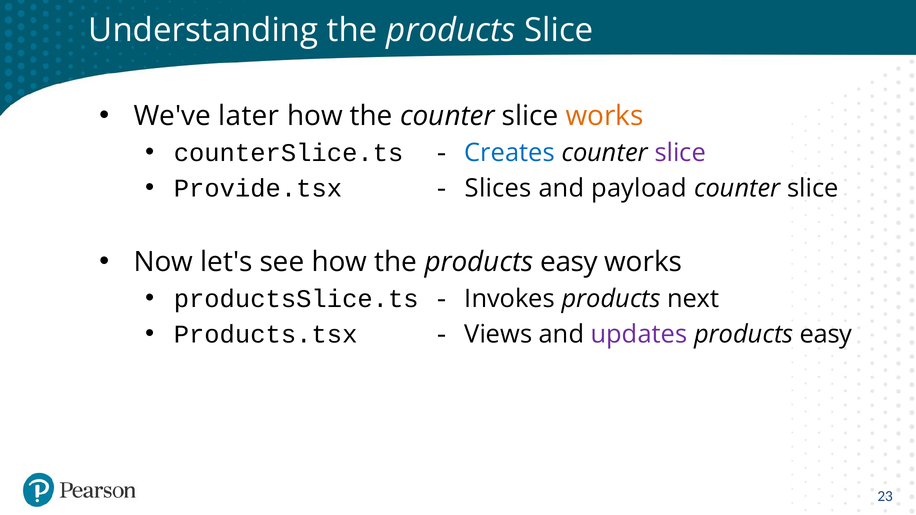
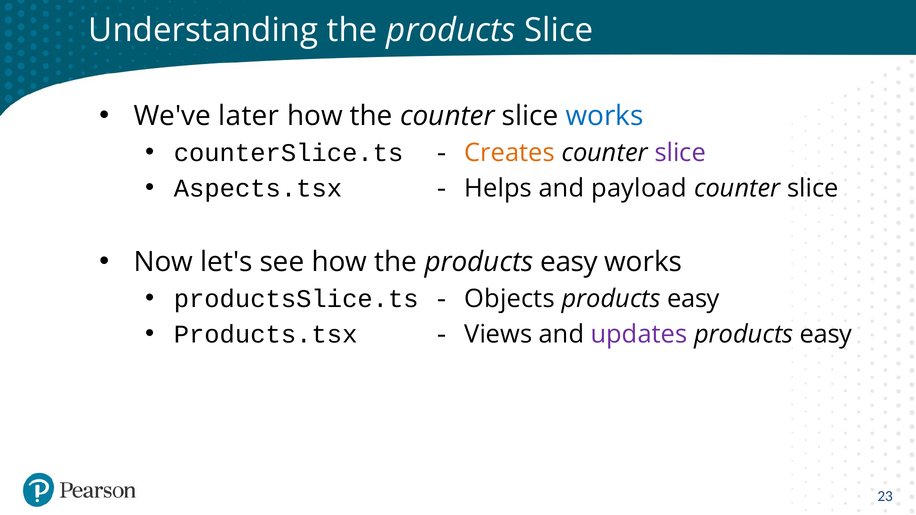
works at (605, 116) colour: orange -> blue
Creates colour: blue -> orange
Provide.tsx: Provide.tsx -> Aspects.tsx
Slices: Slices -> Helps
Invokes: Invokes -> Objects
next at (693, 299): next -> easy
